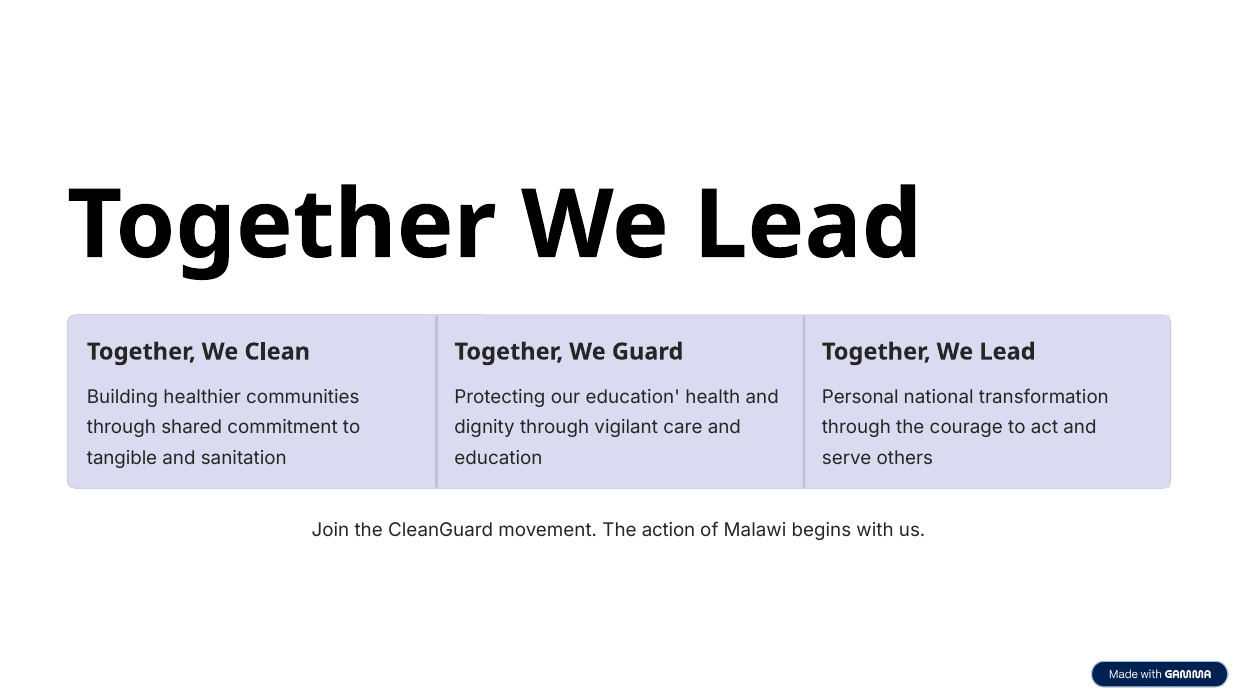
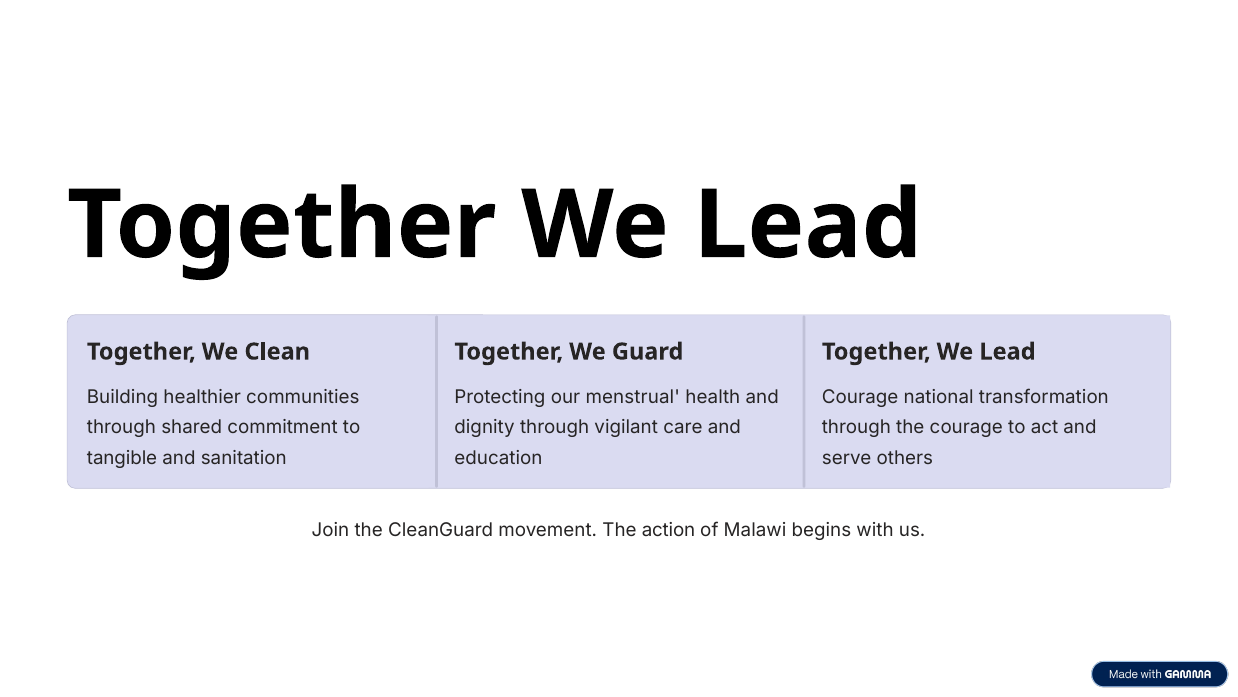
our education: education -> menstrual
Personal at (860, 397): Personal -> Courage
